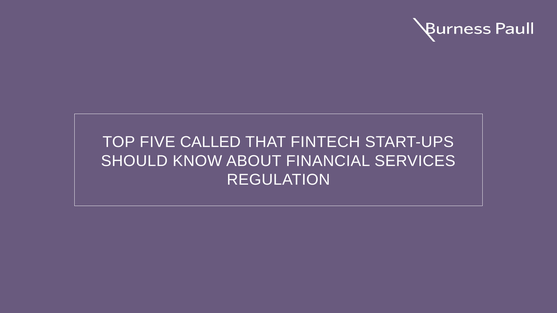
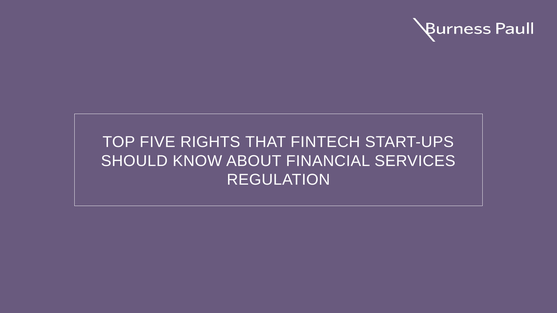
CALLED: CALLED -> RIGHTS
